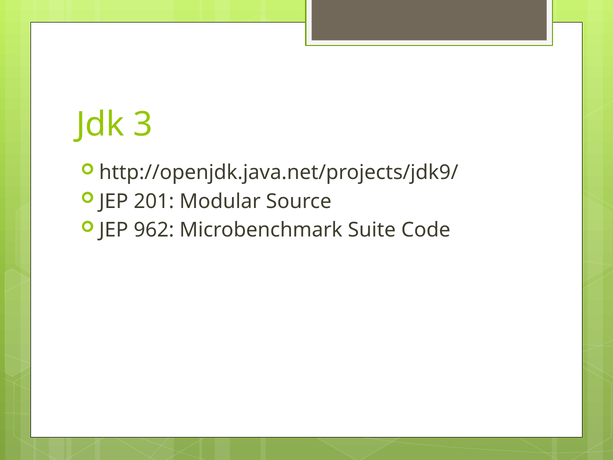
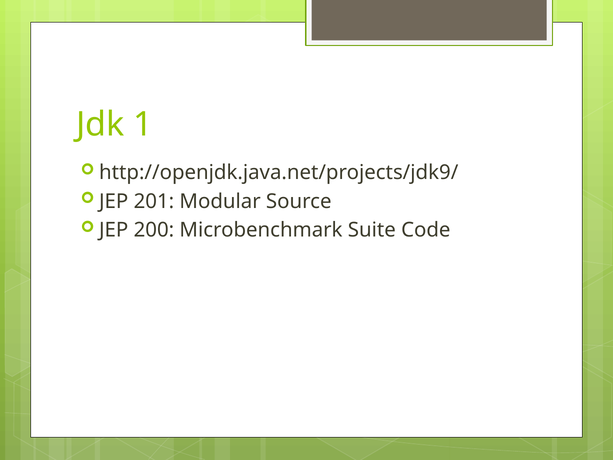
3: 3 -> 1
962: 962 -> 200
